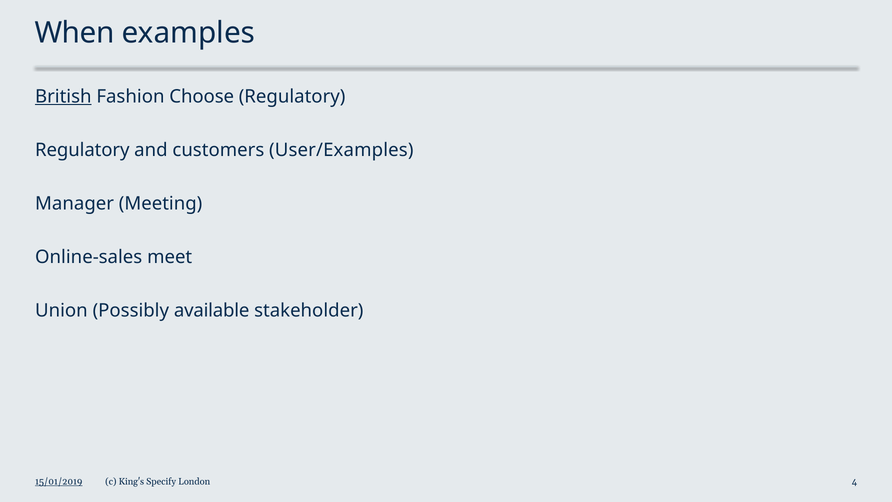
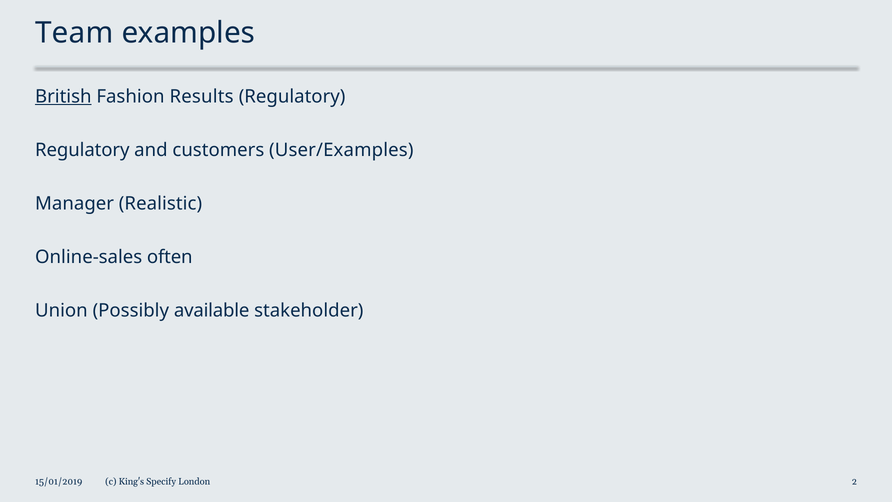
When: When -> Team
Choose: Choose -> Results
Meeting: Meeting -> Realistic
meet: meet -> often
15/01/2019 underline: present -> none
4: 4 -> 2
